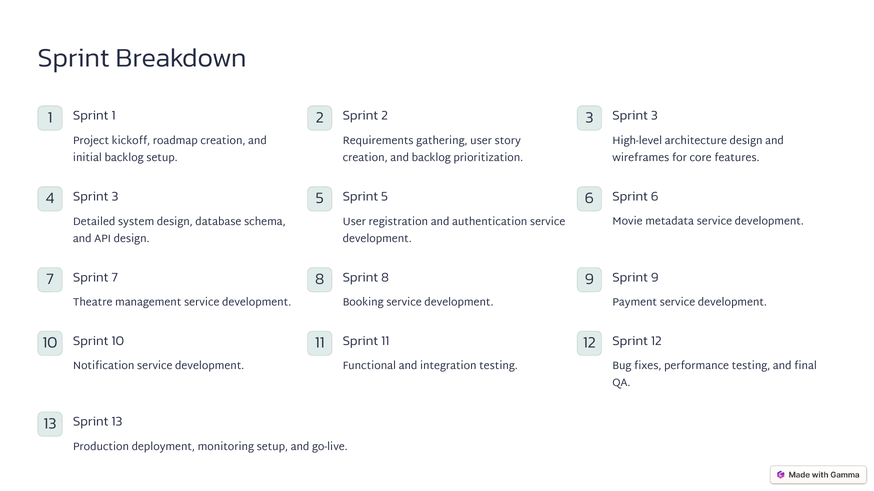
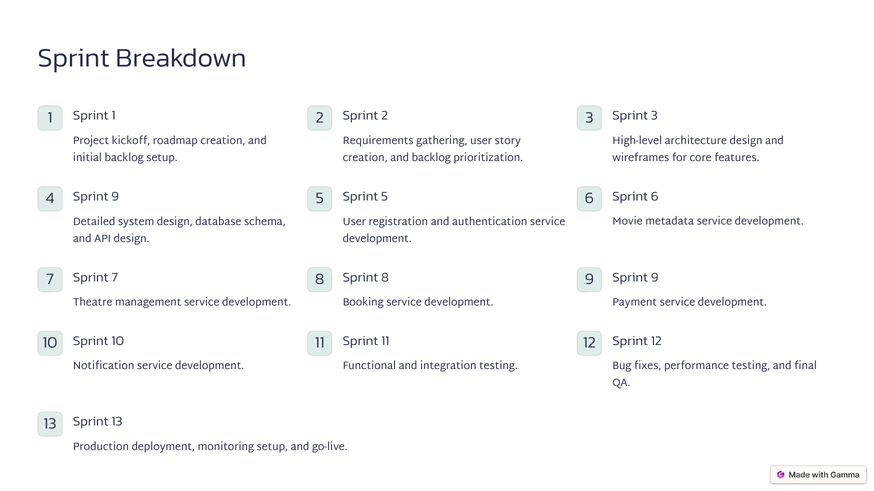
4 Sprint 3: 3 -> 9
